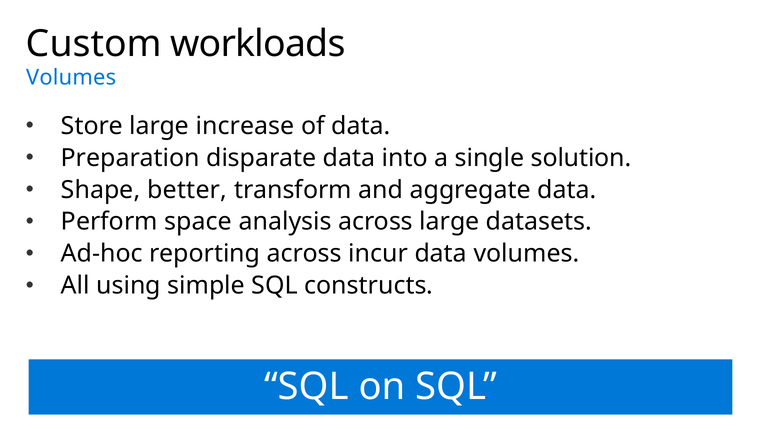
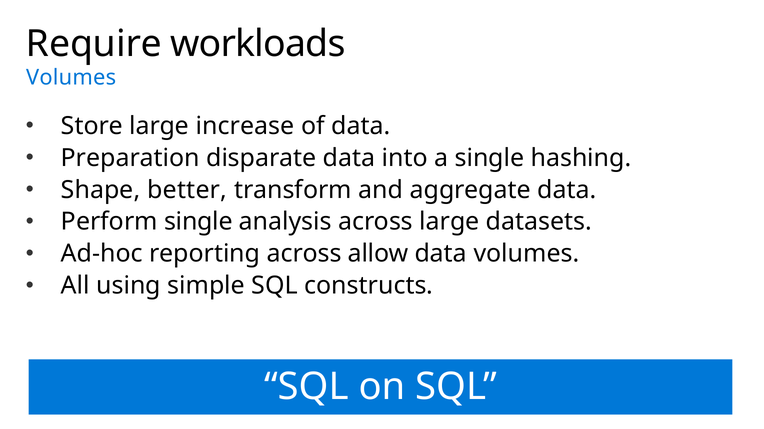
Custom: Custom -> Require
solution: solution -> hashing
Perform space: space -> single
incur: incur -> allow
